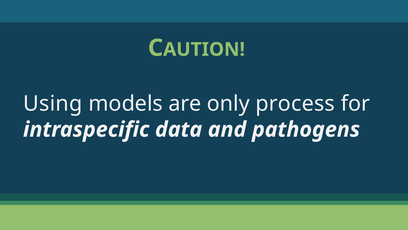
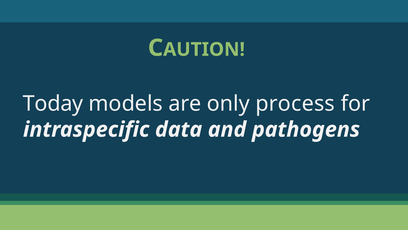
Using: Using -> Today
